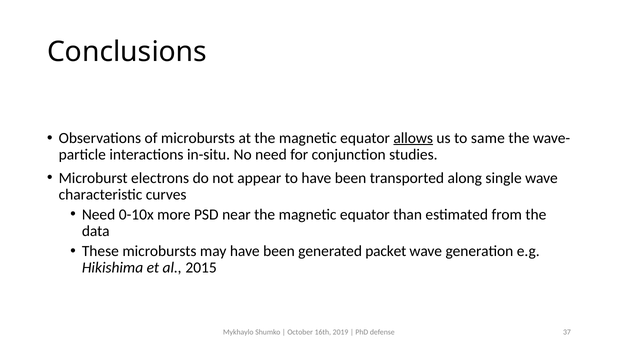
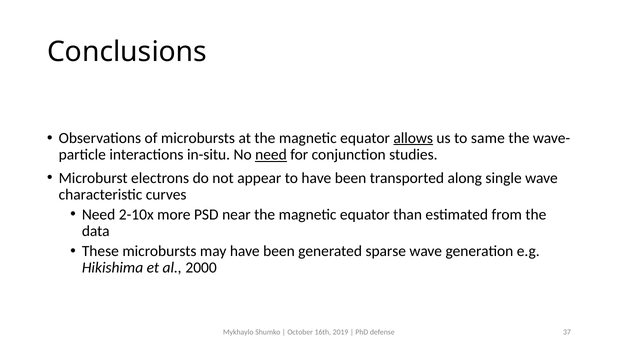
need at (271, 155) underline: none -> present
0-10x: 0-10x -> 2-10x
packet: packet -> sparse
2015: 2015 -> 2000
